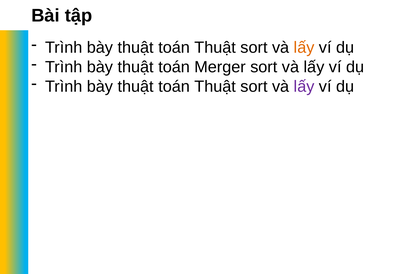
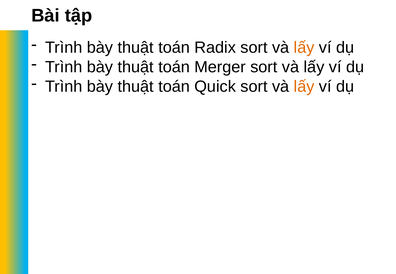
Thuật at (215, 47): Thuật -> Radix
Thuật at (215, 86): Thuật -> Quick
lấy at (304, 86) colour: purple -> orange
